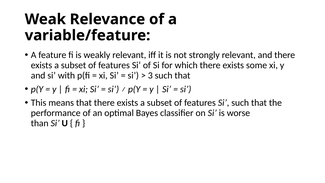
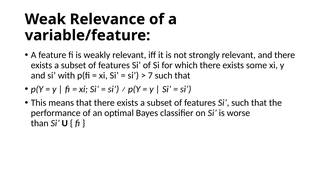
3: 3 -> 7
